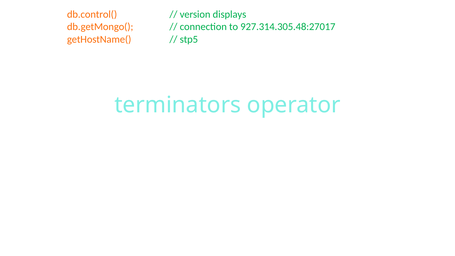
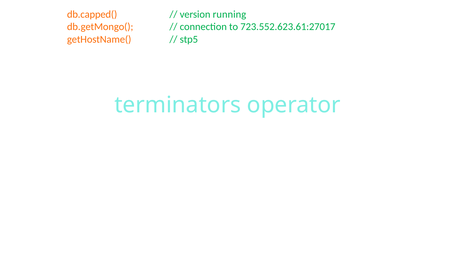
db.control(: db.control( -> db.capped(
displays: displays -> running
927.314.305.48:27017: 927.314.305.48:27017 -> 723.552.623.61:27017
